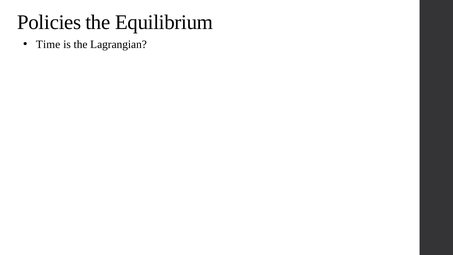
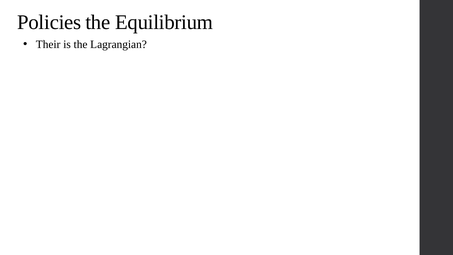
Time: Time -> Their
